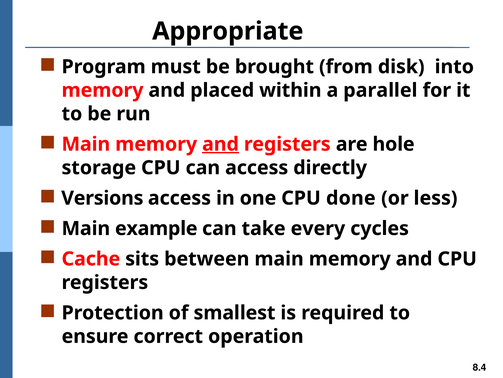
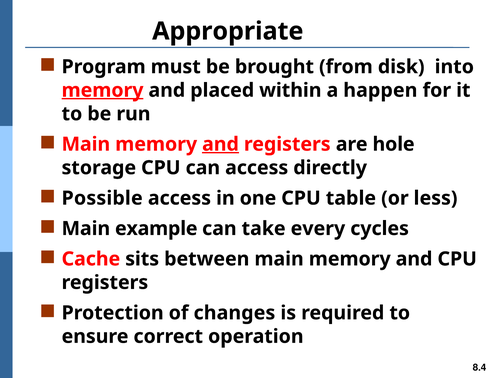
memory at (103, 90) underline: none -> present
parallel: parallel -> happen
Versions: Versions -> Possible
done: done -> table
smallest: smallest -> changes
